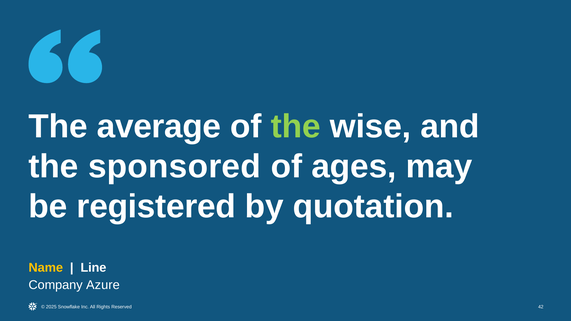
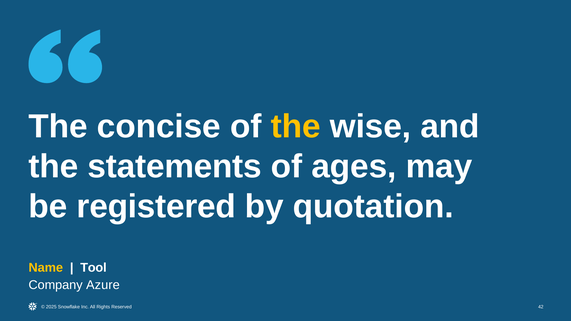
average: average -> concise
the at (296, 127) colour: light green -> yellow
sponsored: sponsored -> statements
Line: Line -> Tool
